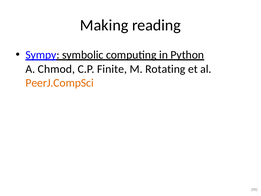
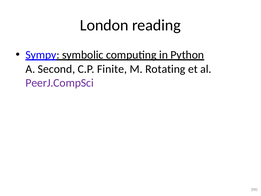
Making: Making -> London
Chmod: Chmod -> Second
PeerJ.CompSci colour: orange -> purple
